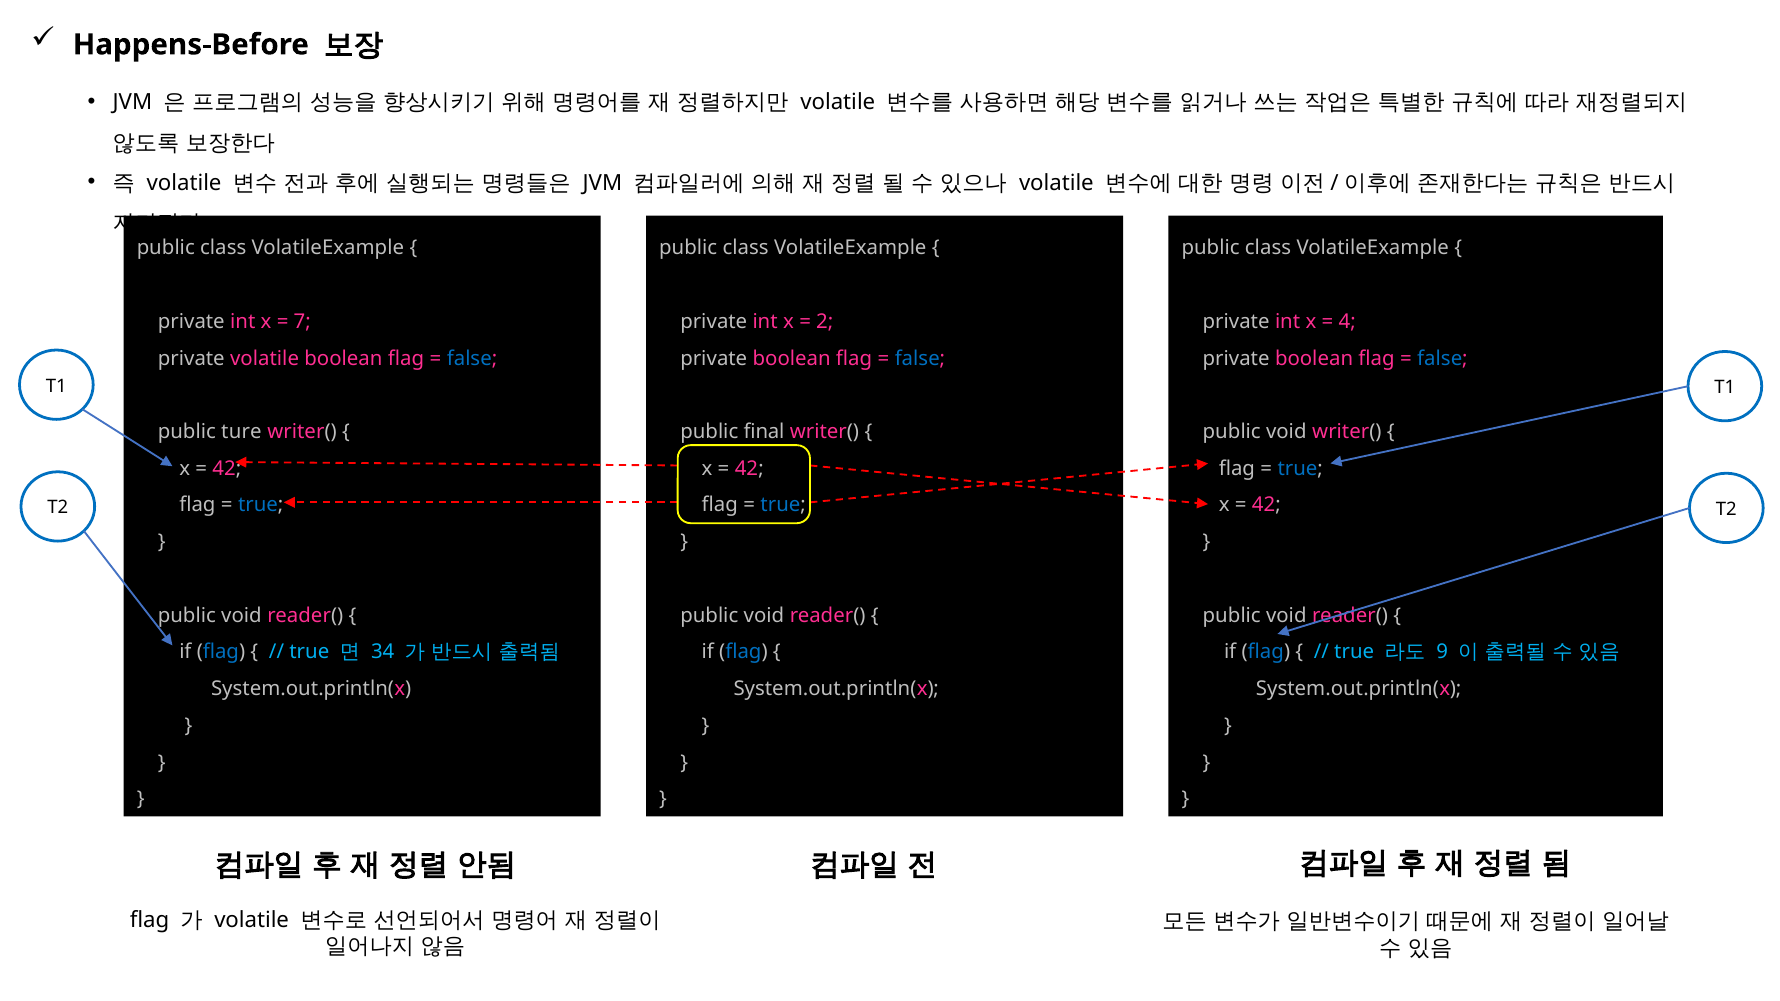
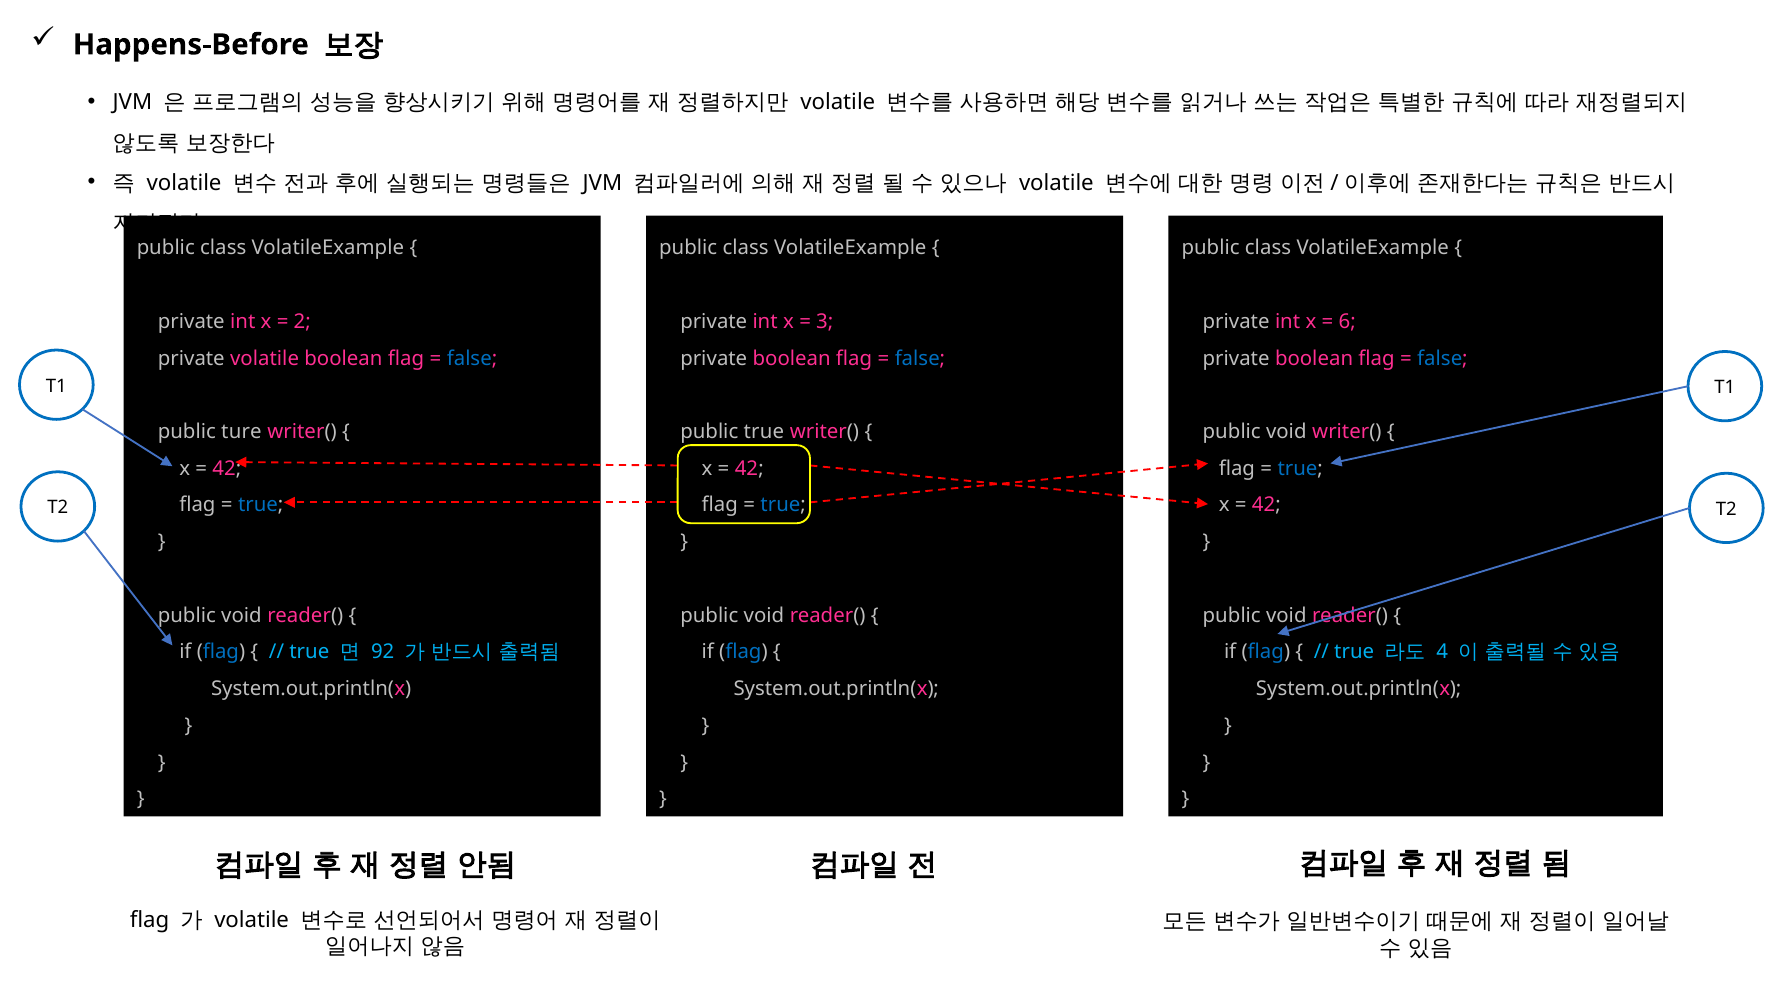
7: 7 -> 2
2: 2 -> 3
4: 4 -> 6
public final: final -> true
34: 34 -> 92
9: 9 -> 4
